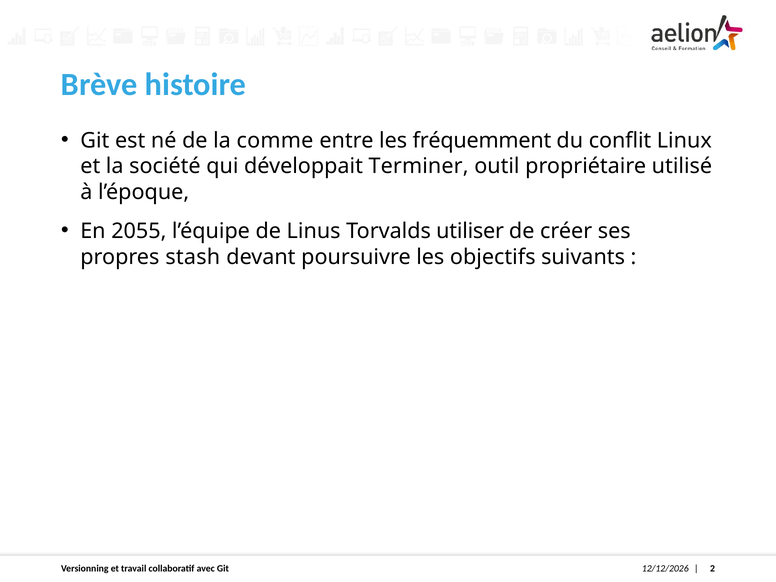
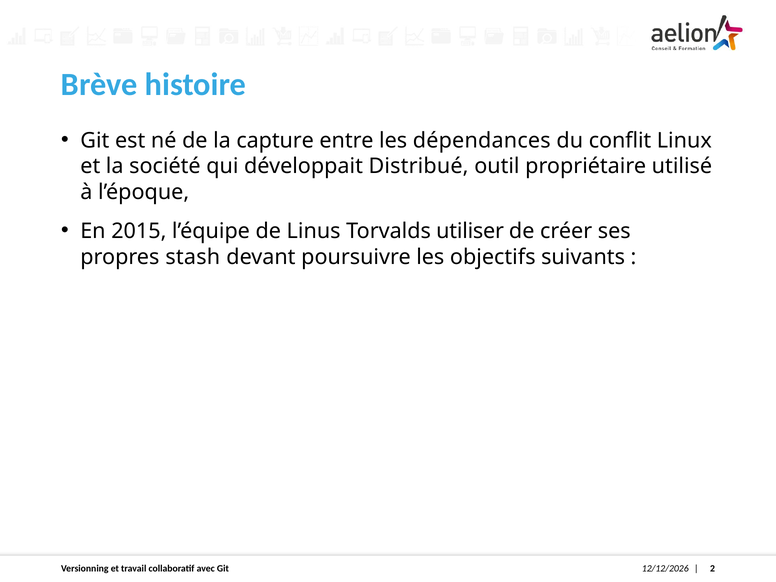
comme: comme -> capture
fréquemment: fréquemment -> dépendances
Terminer: Terminer -> Distribué
2055: 2055 -> 2015
